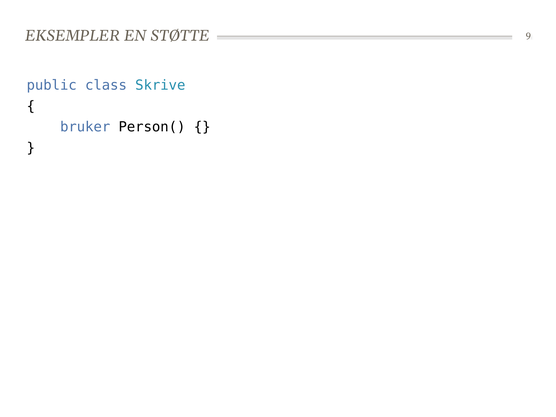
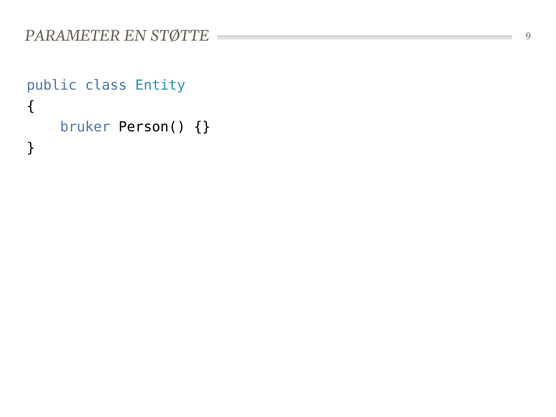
EKSEMPLER: EKSEMPLER -> PARAMETER
Skrive: Skrive -> Entity
